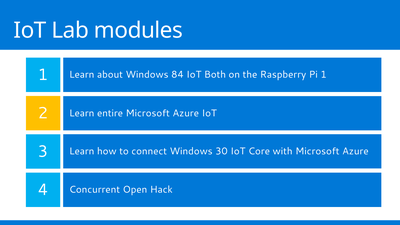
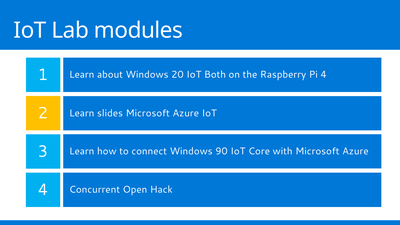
84: 84 -> 20
Pi 1: 1 -> 4
entire: entire -> slides
30: 30 -> 90
